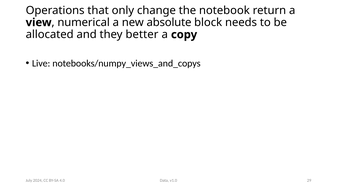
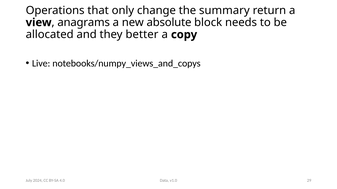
notebook: notebook -> summary
numerical: numerical -> anagrams
